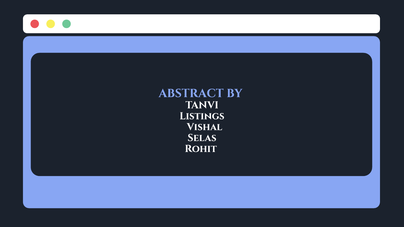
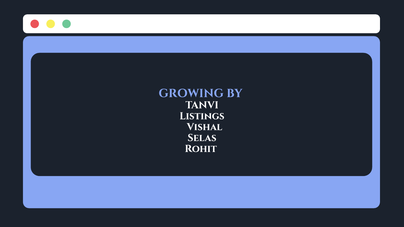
ABSTRACT: ABSTRACT -> GROWING
